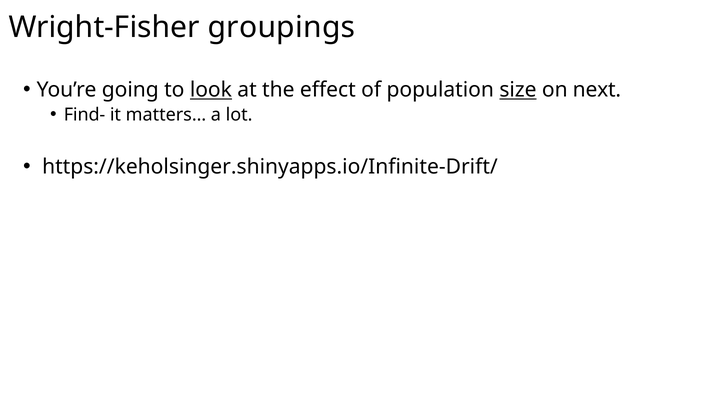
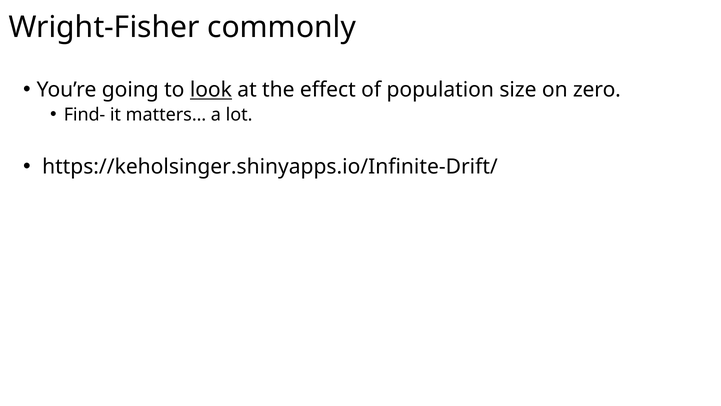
groupings: groupings -> commonly
size underline: present -> none
next: next -> zero
